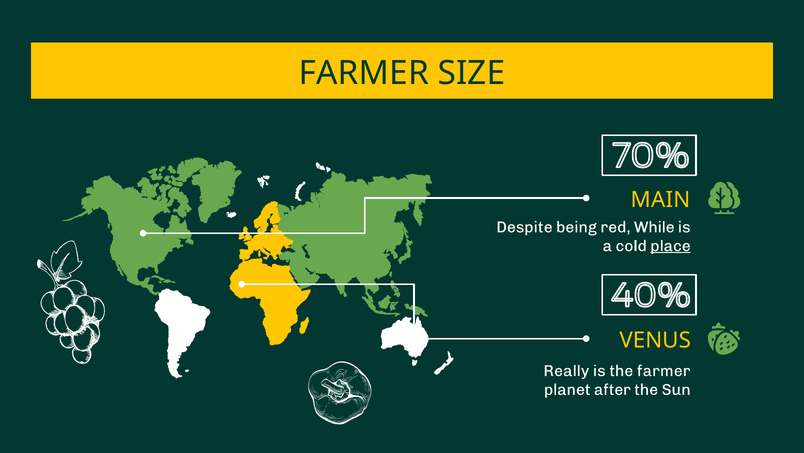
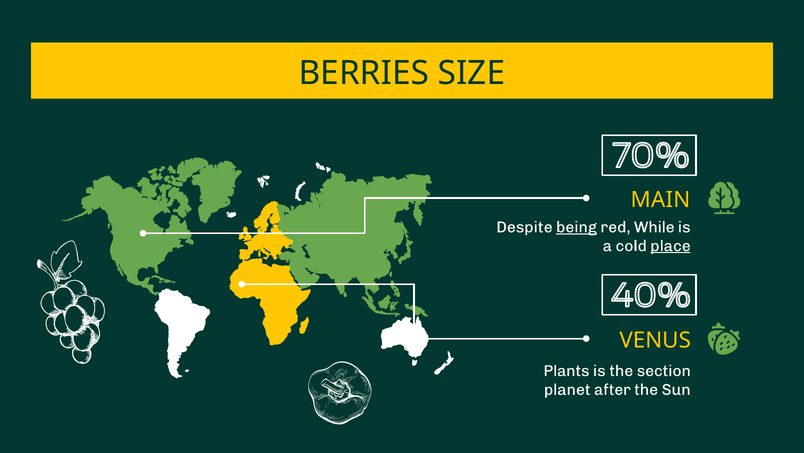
FARMER at (364, 73): FARMER -> BERRIES
being underline: none -> present
Really: Really -> Plants
the farmer: farmer -> section
